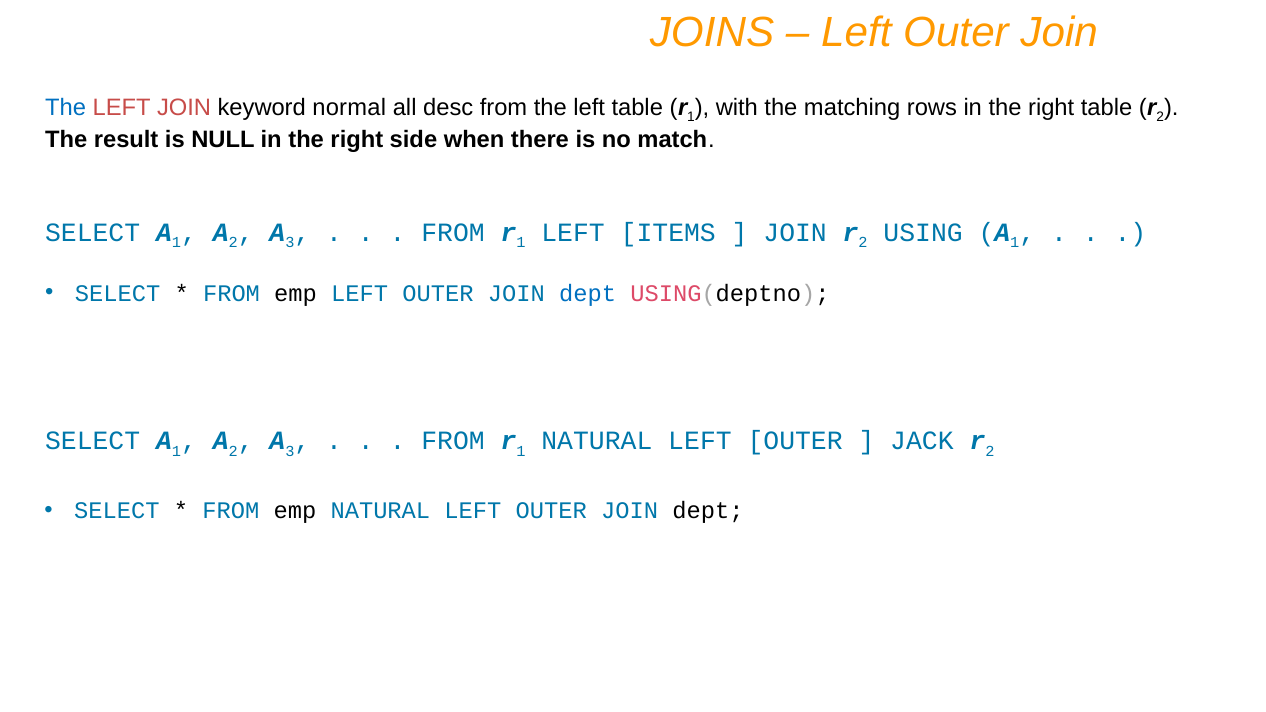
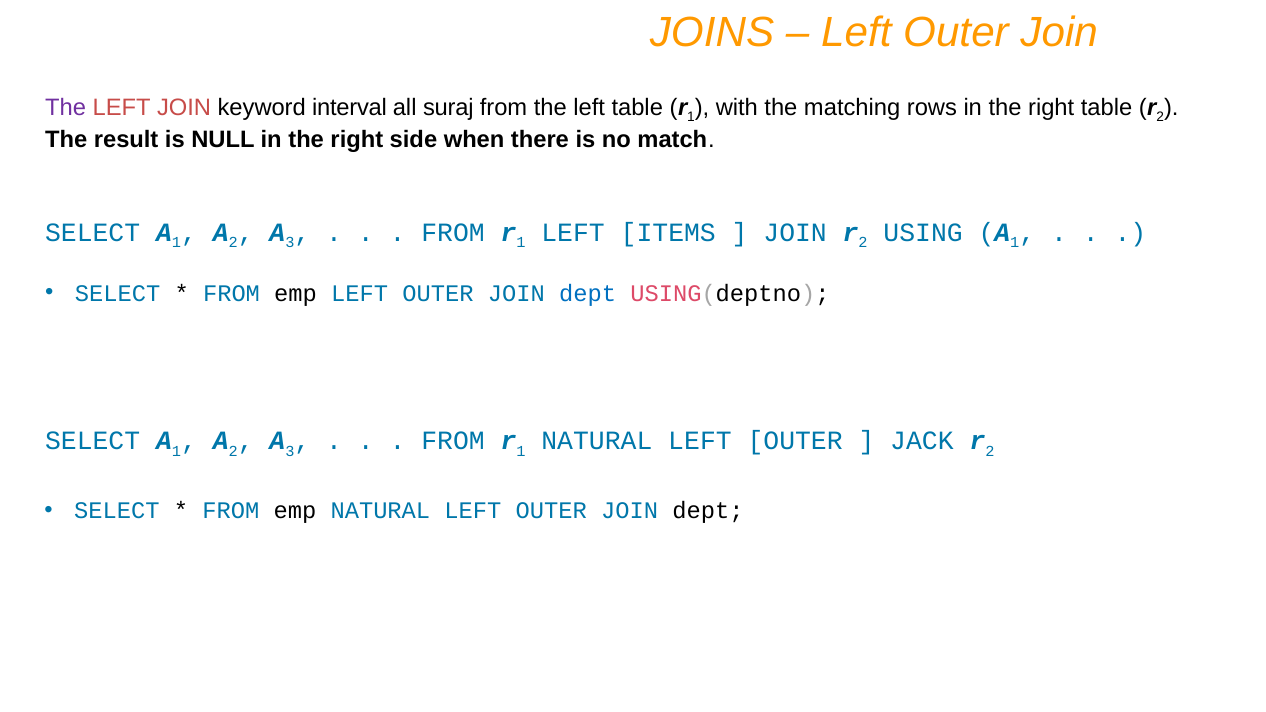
The at (66, 108) colour: blue -> purple
normal: normal -> interval
desc: desc -> suraj
